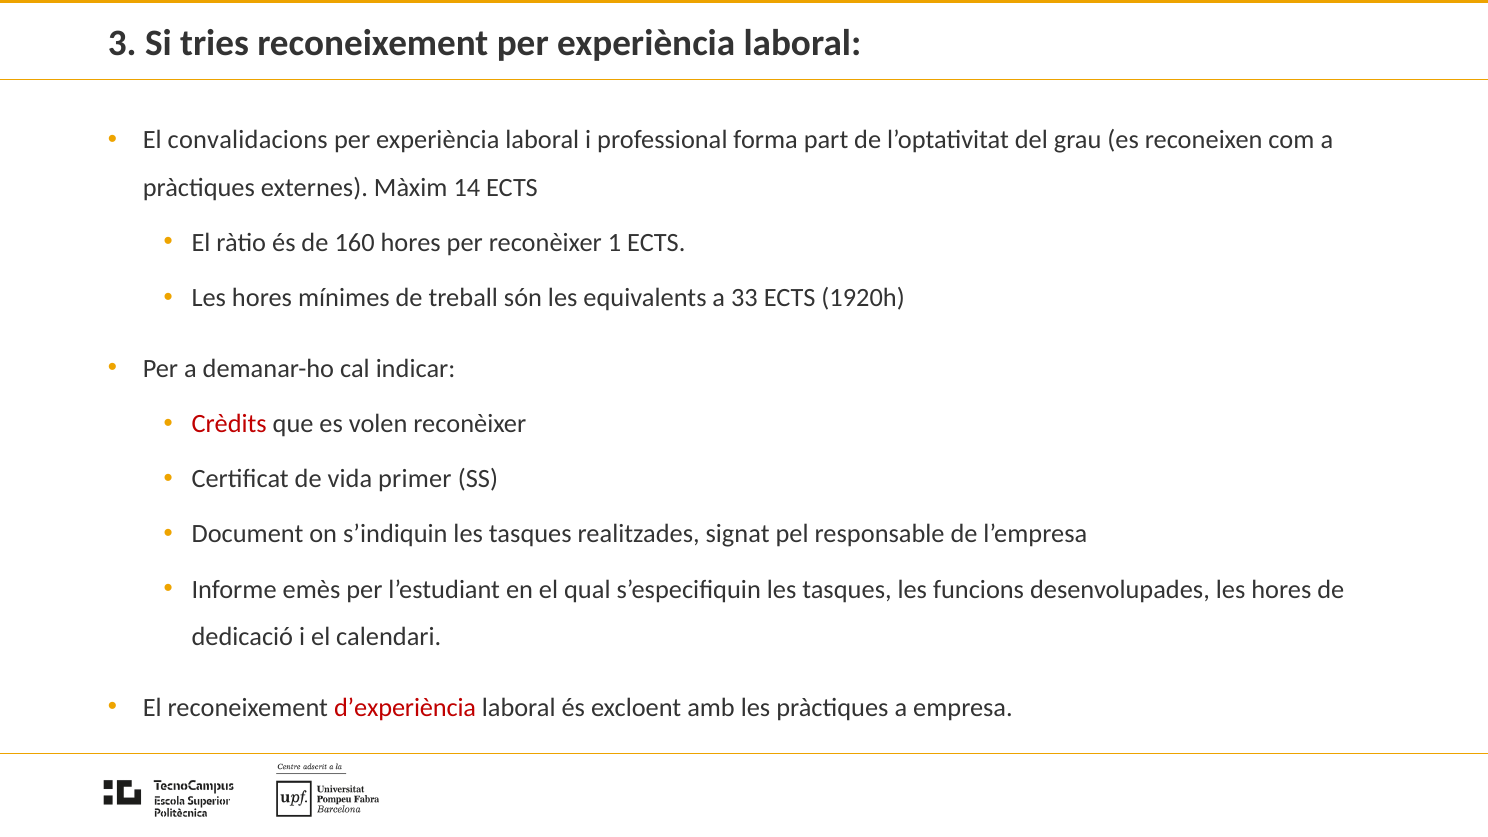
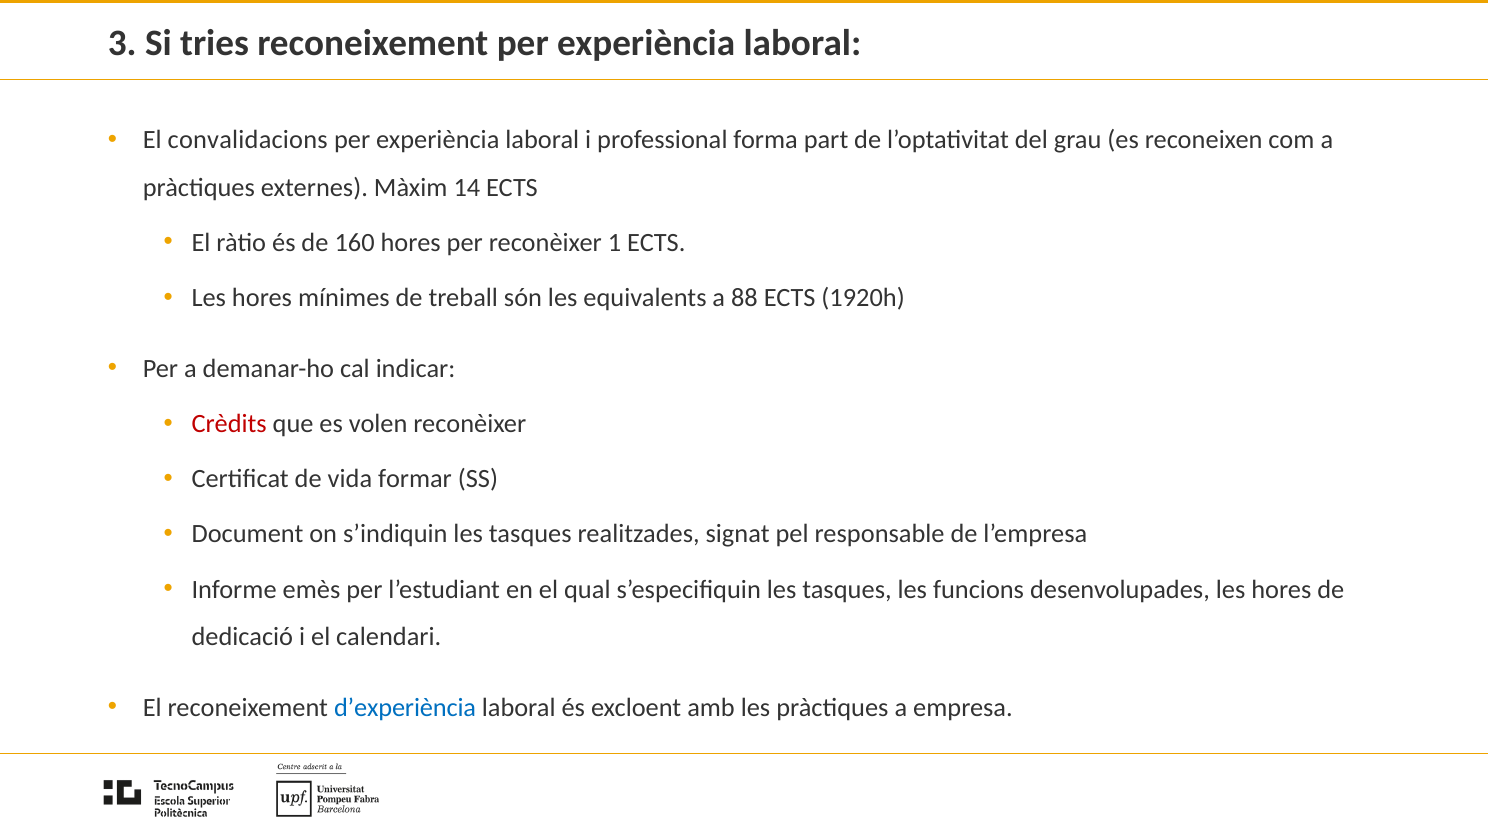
33: 33 -> 88
primer: primer -> formar
d’experiència colour: red -> blue
